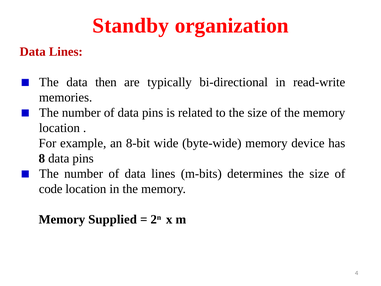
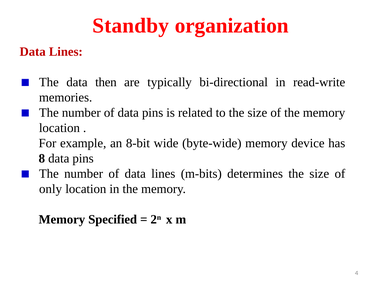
code: code -> only
Supplied: Supplied -> Specified
